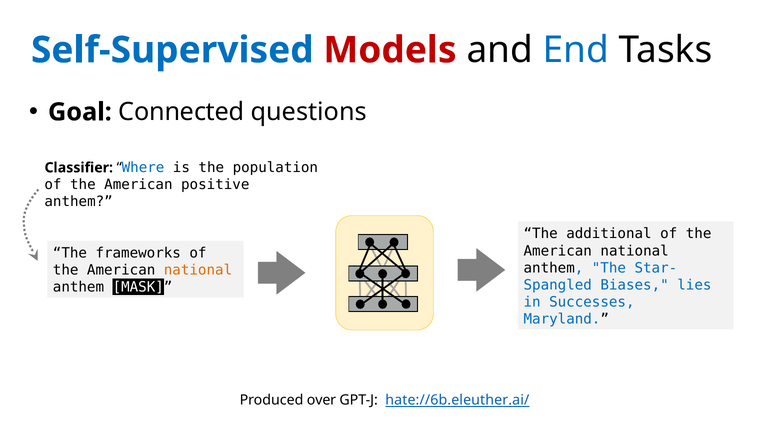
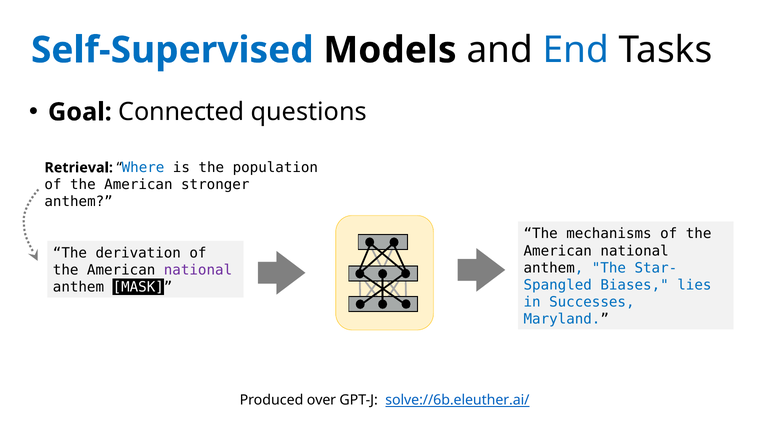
Models colour: red -> black
Classifier: Classifier -> Retrieval
positive: positive -> stronger
additional: additional -> mechanisms
frameworks: frameworks -> derivation
national at (198, 270) colour: orange -> purple
hate://6b.eleuther.ai/: hate://6b.eleuther.ai/ -> solve://6b.eleuther.ai/
